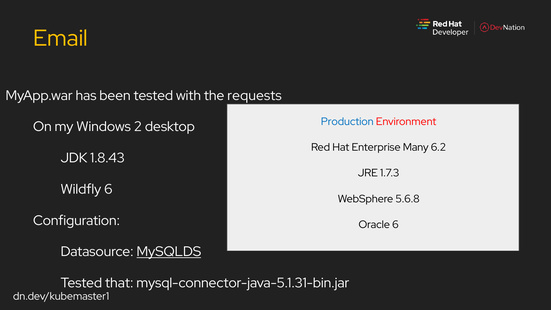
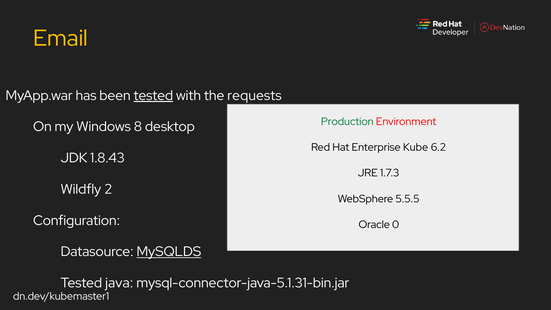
tested at (153, 95) underline: none -> present
Production colour: blue -> green
2: 2 -> 8
Many: Many -> Kube
Wildfly 6: 6 -> 2
5.6.8: 5.6.8 -> 5.5.5
Oracle 6: 6 -> 0
that: that -> java
